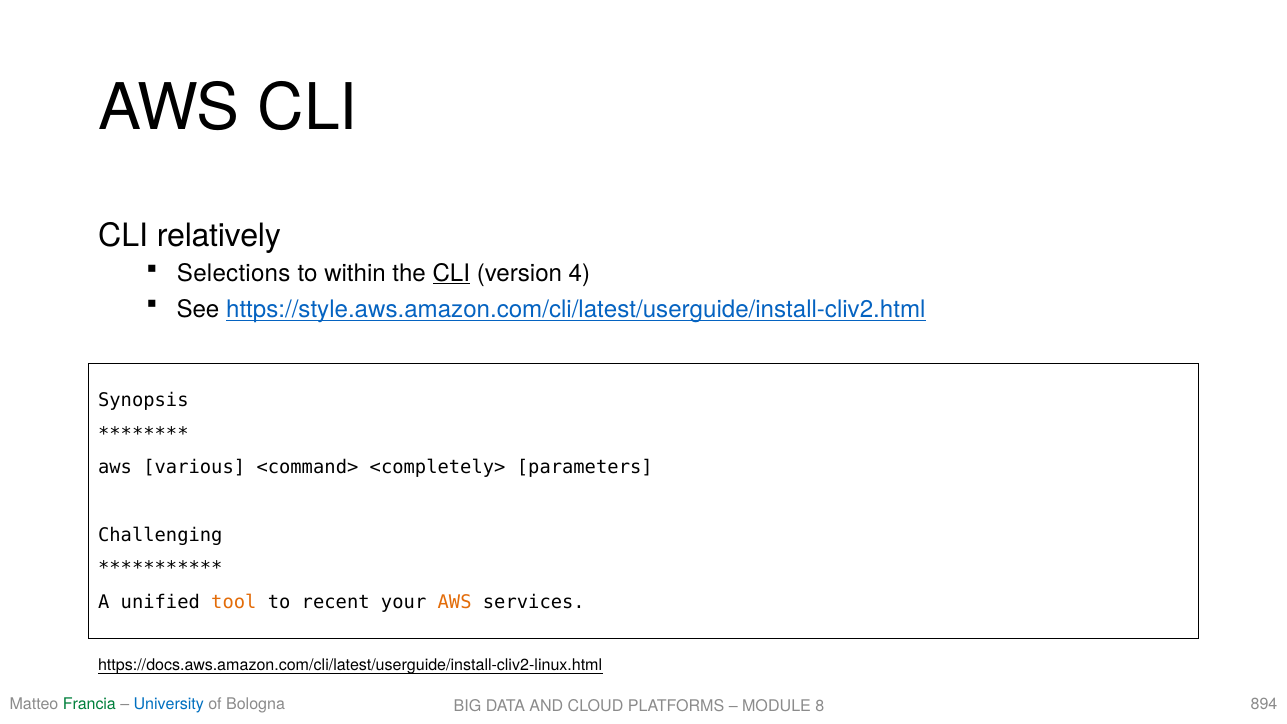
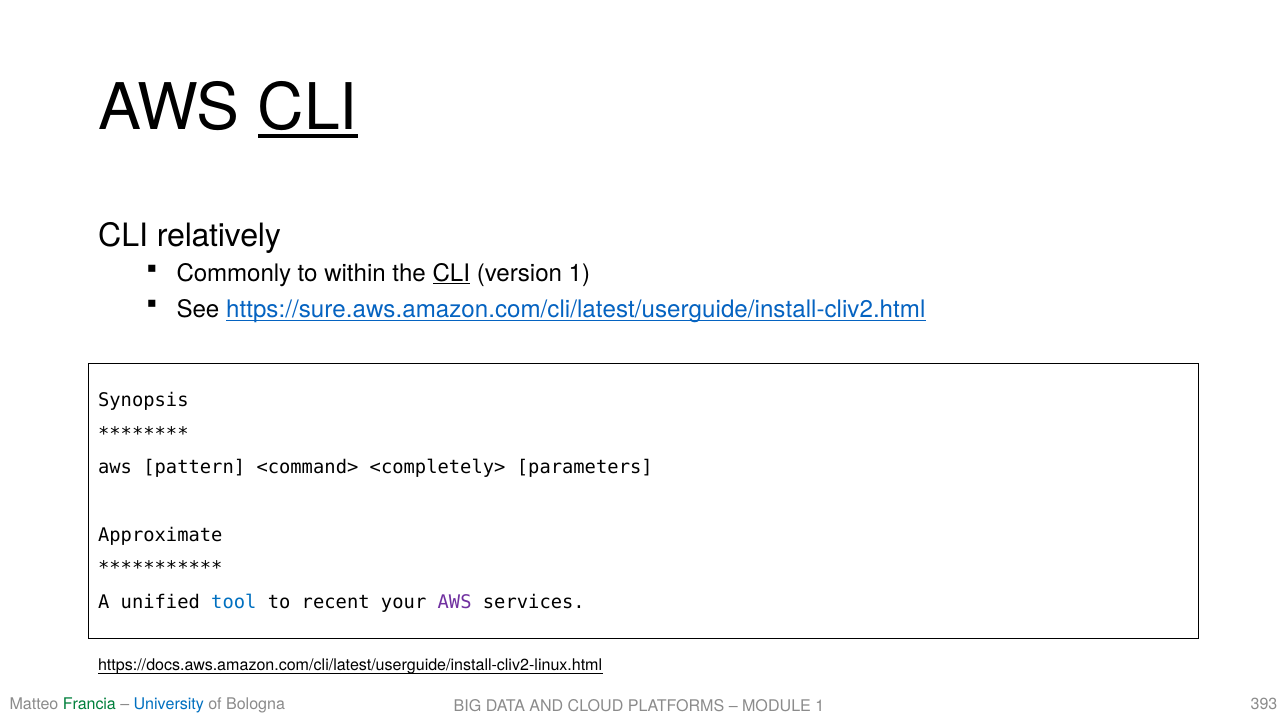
CLI at (308, 108) underline: none -> present
Selections: Selections -> Commonly
version 4: 4 -> 1
https://style.aws.amazon.com/cli/latest/userguide/install-cliv2.html: https://style.aws.amazon.com/cli/latest/userguide/install-cliv2.html -> https://sure.aws.amazon.com/cli/latest/userguide/install-cliv2.html
various: various -> pattern
Challenging: Challenging -> Approximate
tool colour: orange -> blue
AWS at (455, 602) colour: orange -> purple
894: 894 -> 393
8 at (820, 706): 8 -> 1
